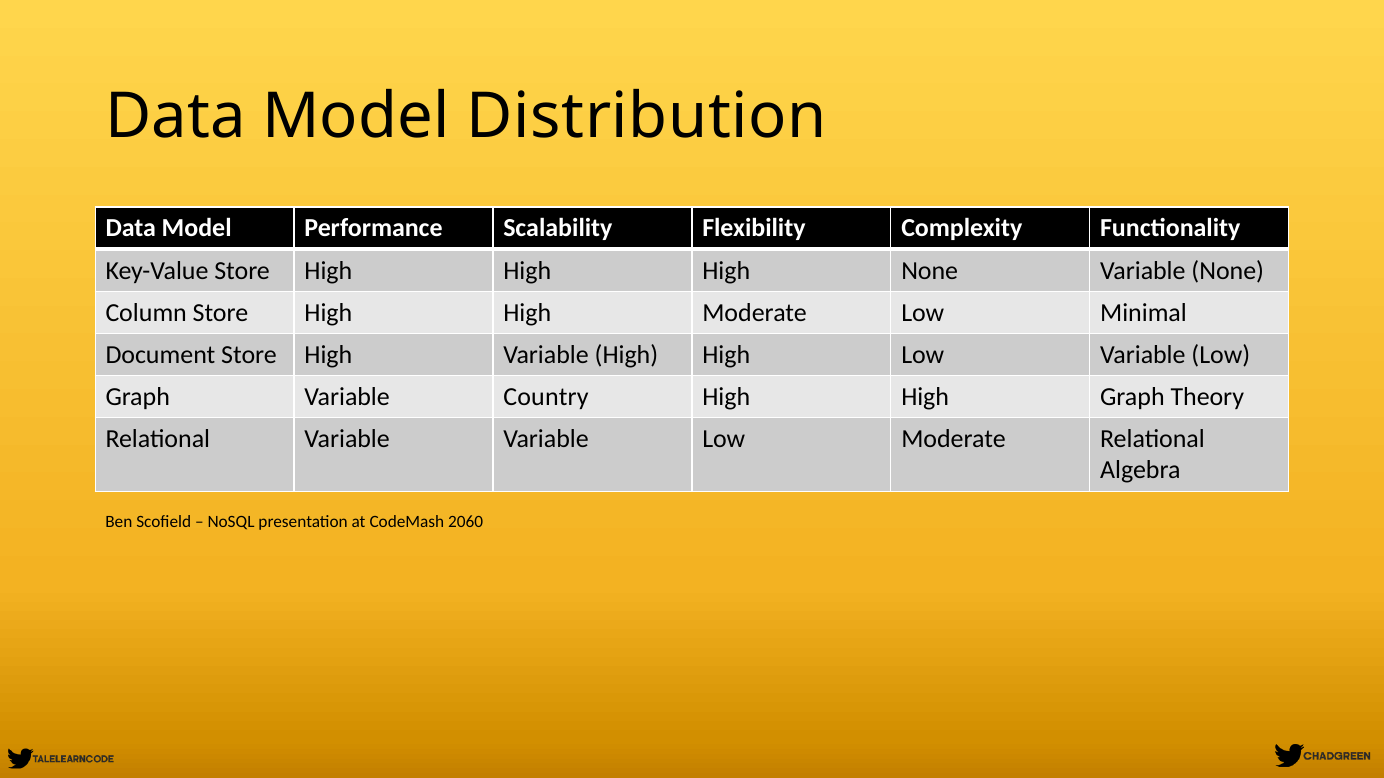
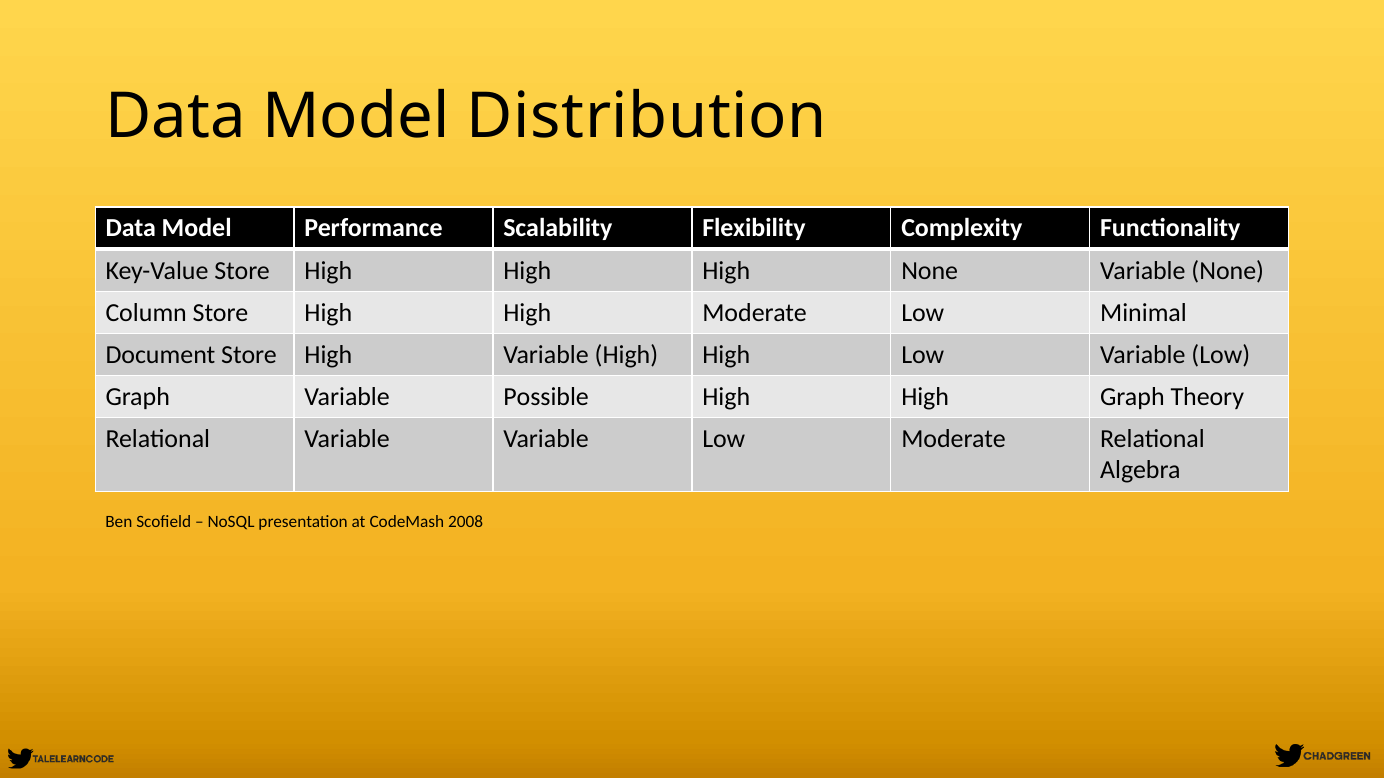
Country: Country -> Possible
2060: 2060 -> 2008
